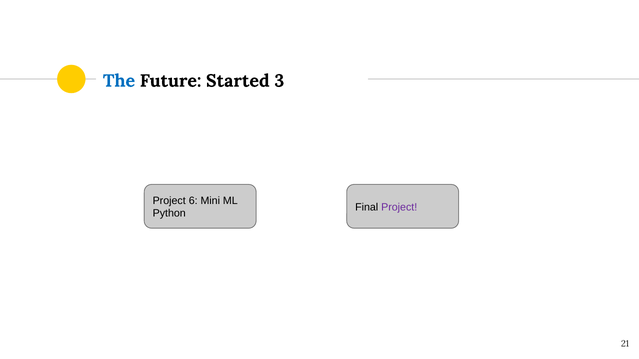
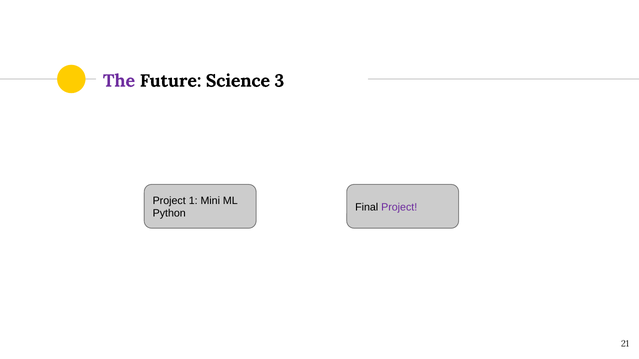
The colour: blue -> purple
Started: Started -> Science
6: 6 -> 1
